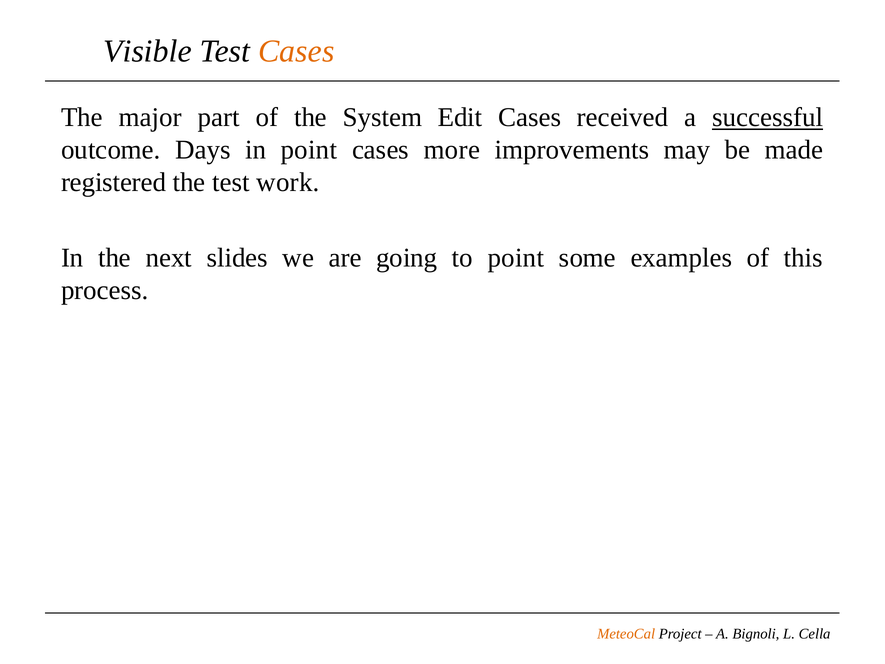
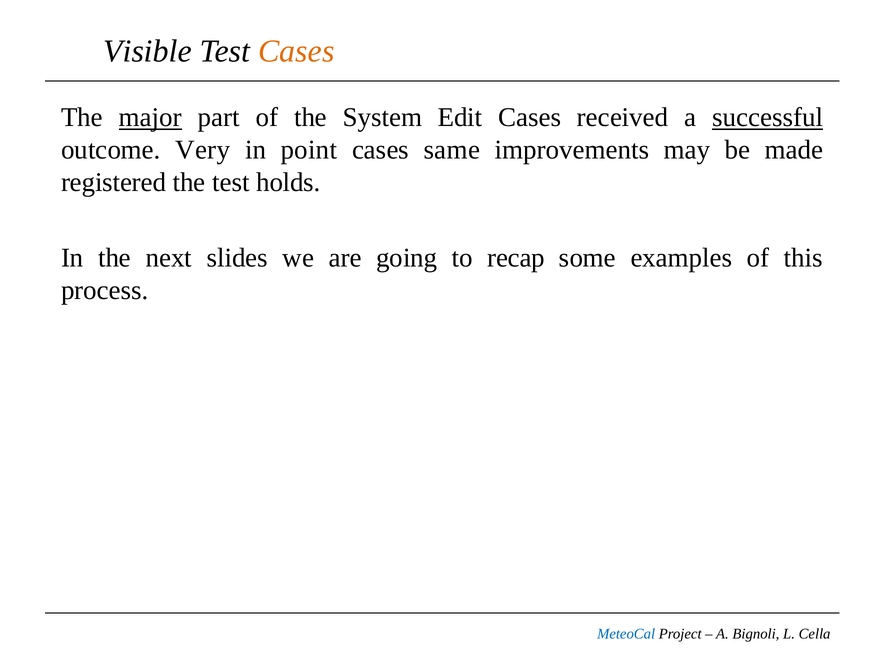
major underline: none -> present
Days: Days -> Very
more: more -> same
work: work -> holds
to point: point -> recap
MeteoCal colour: orange -> blue
